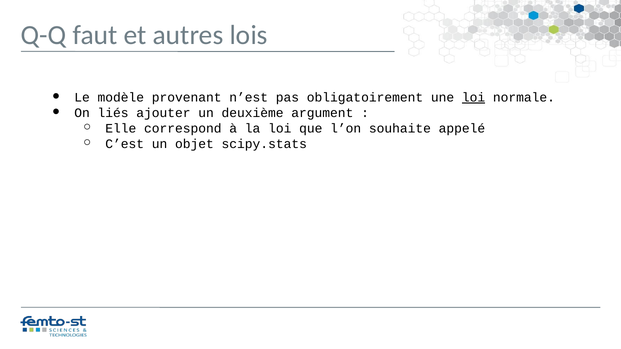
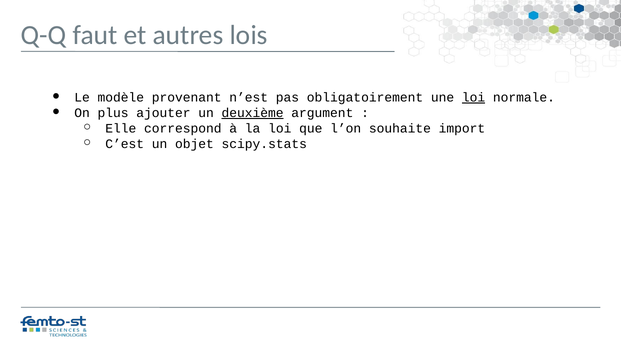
liés: liés -> plus
deuxième underline: none -> present
appelé: appelé -> import
